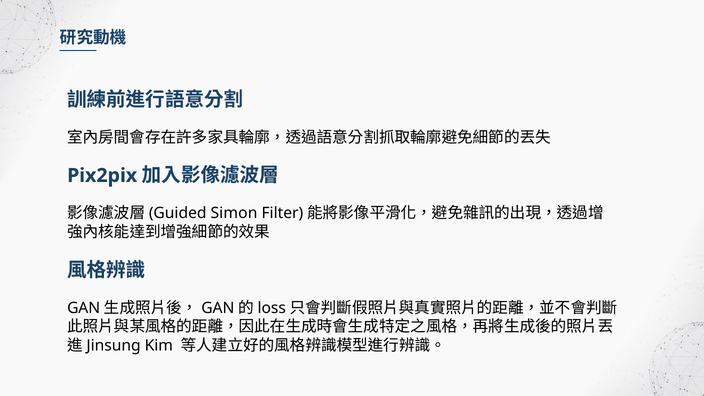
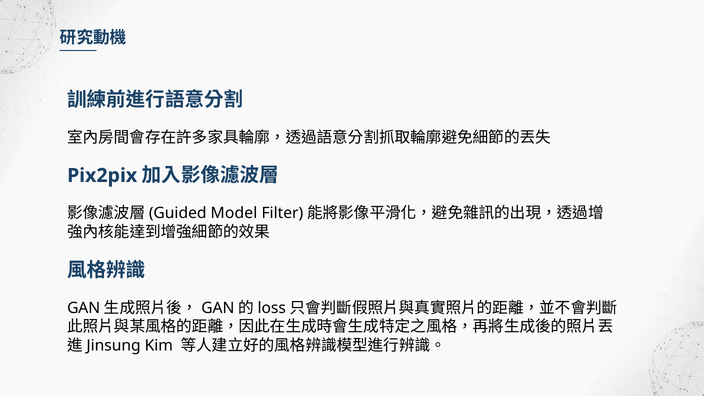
Simon: Simon -> Model
